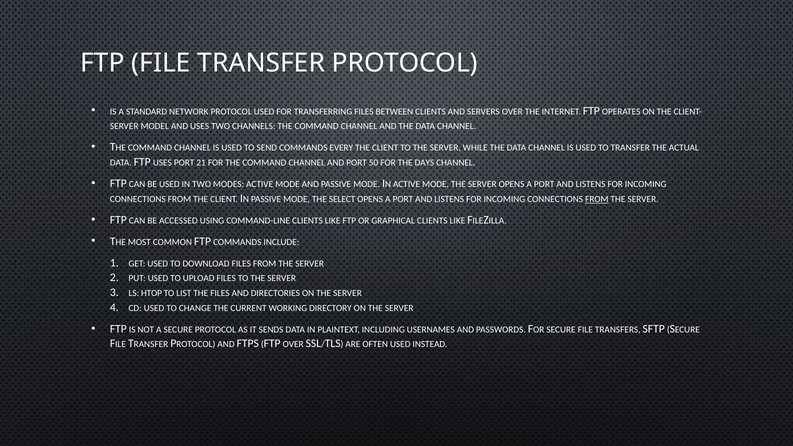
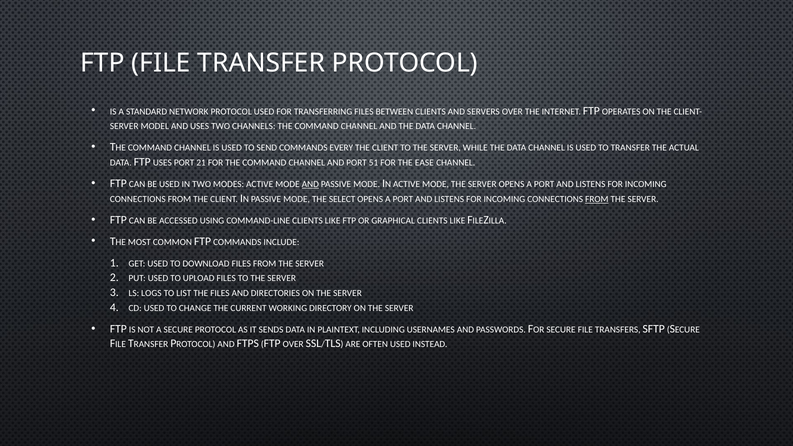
50: 50 -> 51
DAYS: DAYS -> EASE
AND at (310, 184) underline: none -> present
HTOP: HTOP -> LOGS
